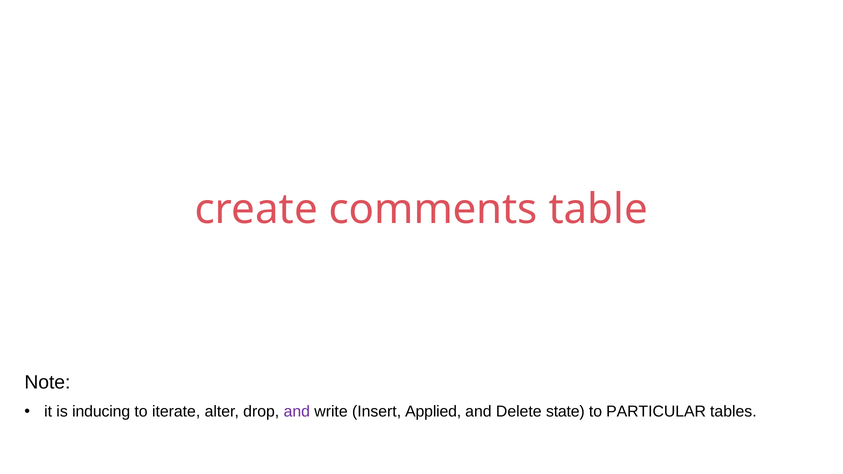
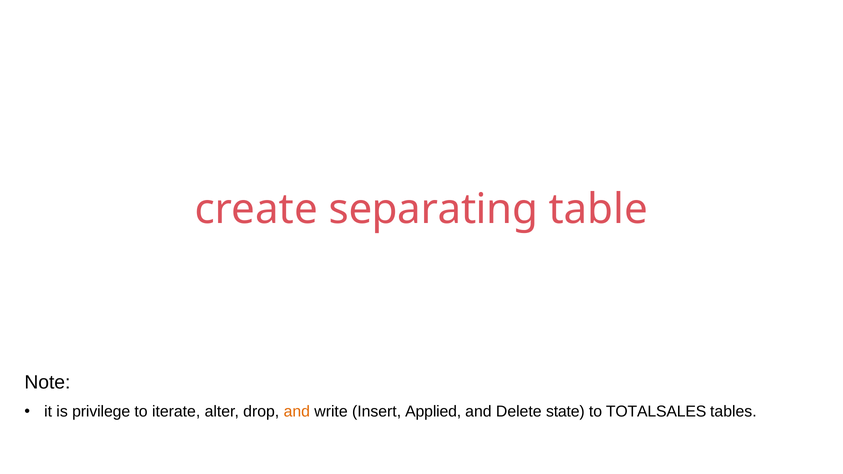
comments: comments -> separating
inducing: inducing -> privilege
and at (297, 412) colour: purple -> orange
PARTICULAR: PARTICULAR -> TOTALSALES
